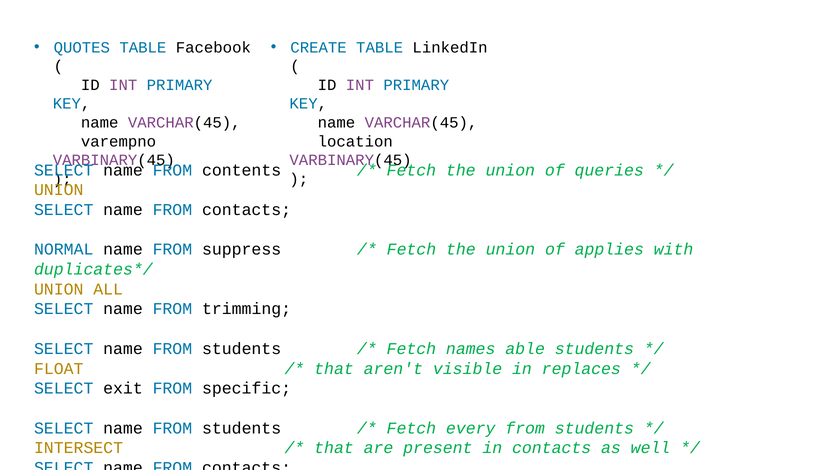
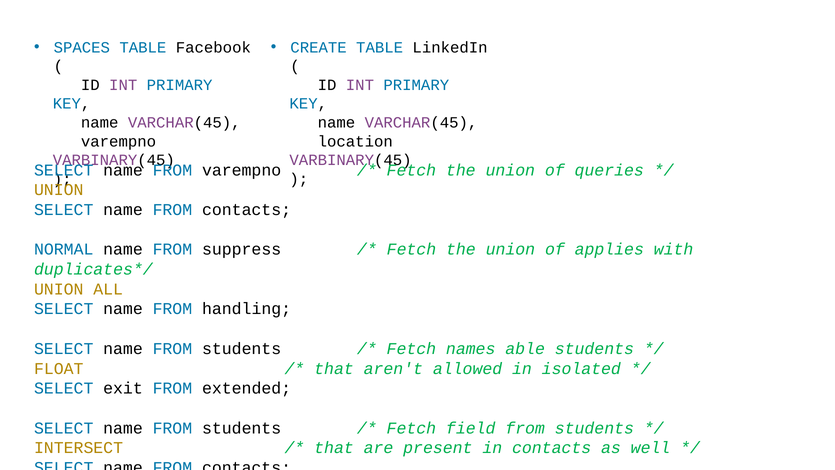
QUOTES: QUOTES -> SPACES
FROM contents: contents -> varempno
trimming: trimming -> handling
visible: visible -> allowed
replaces: replaces -> isolated
specific: specific -> extended
every: every -> field
